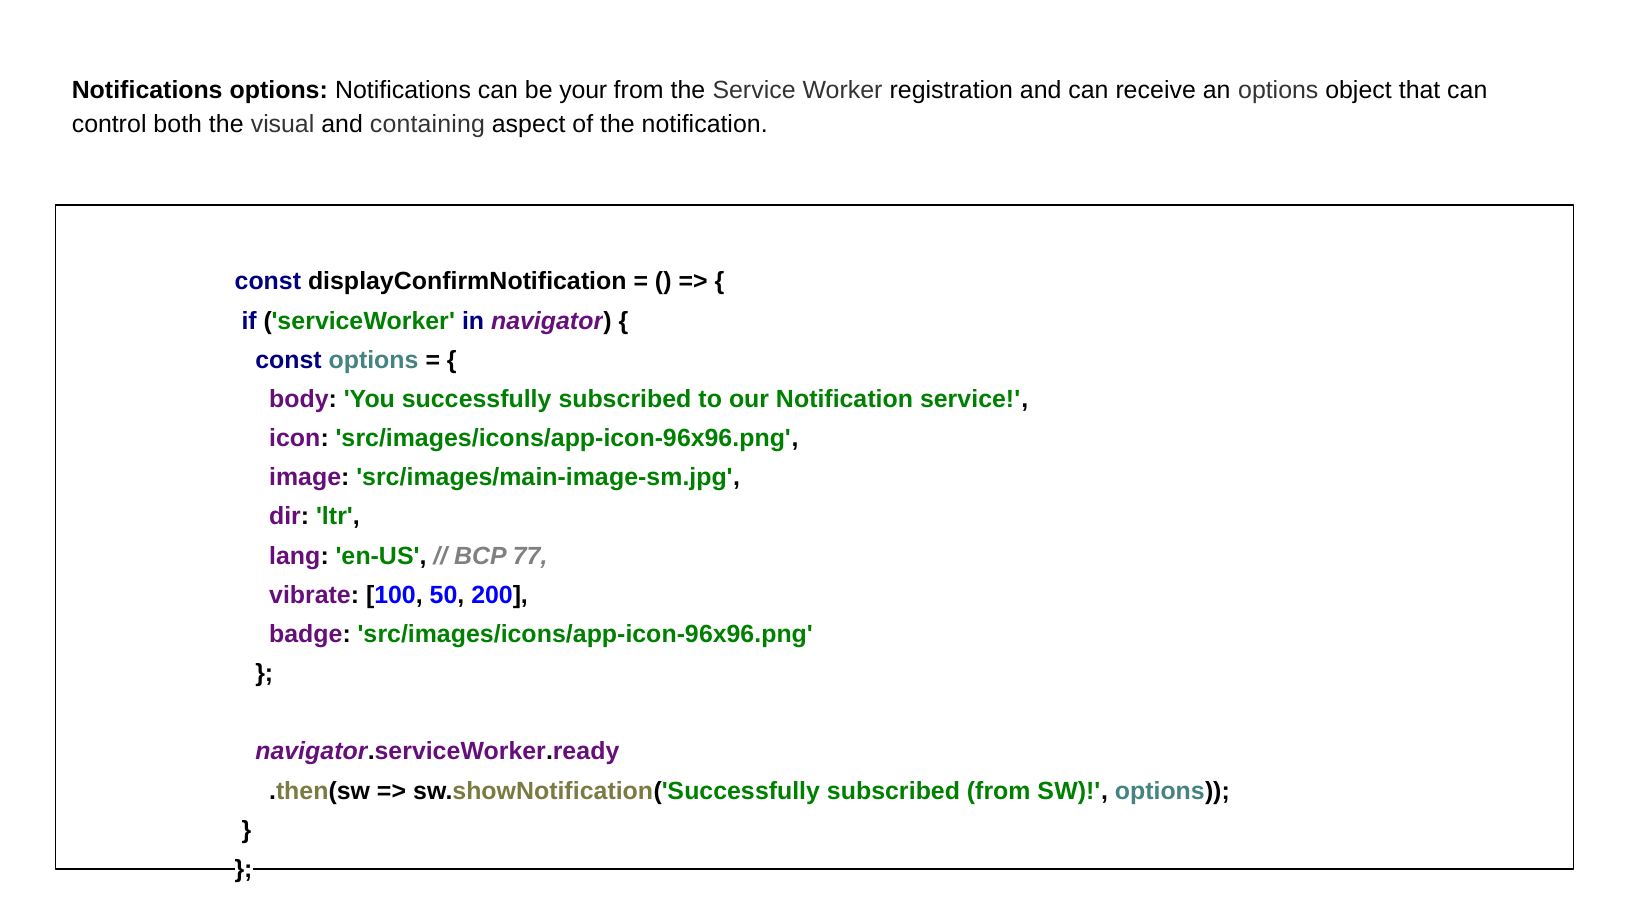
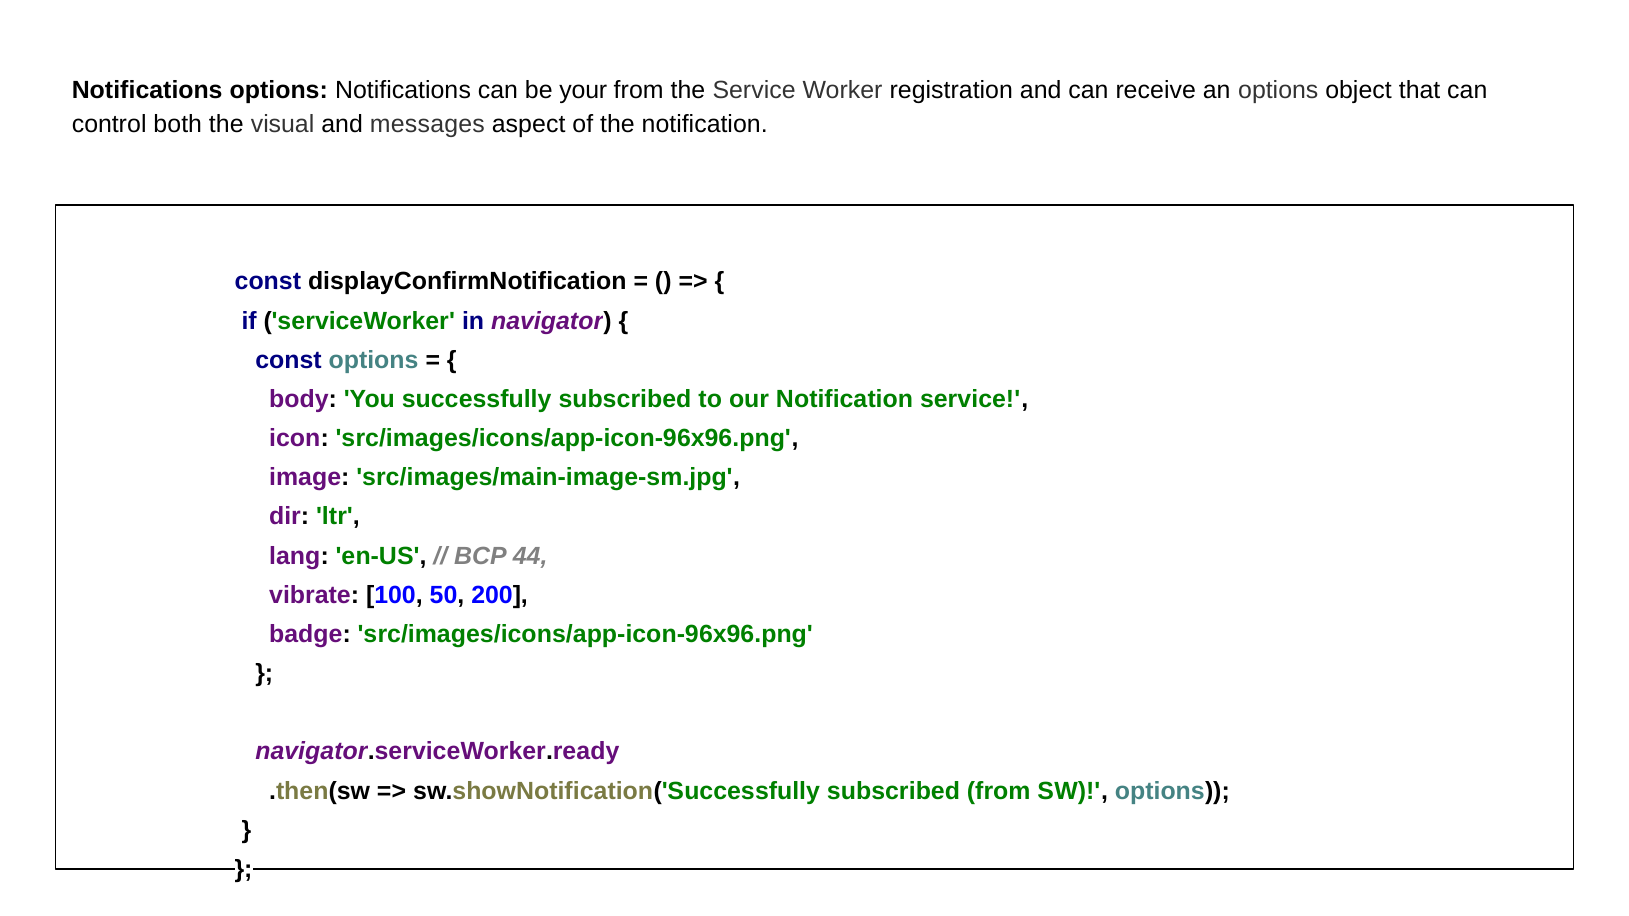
containing: containing -> messages
77: 77 -> 44
